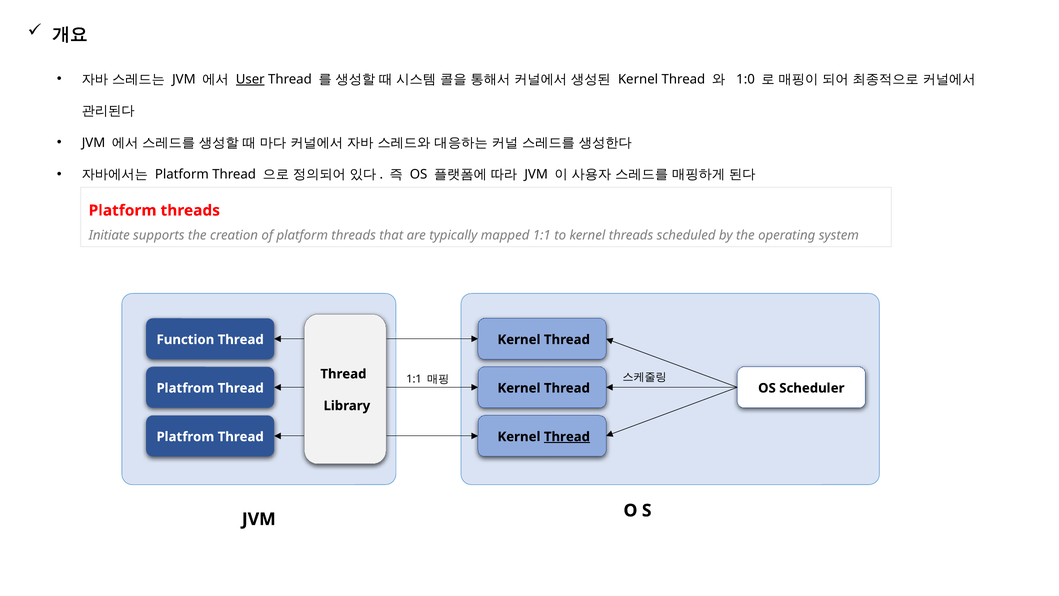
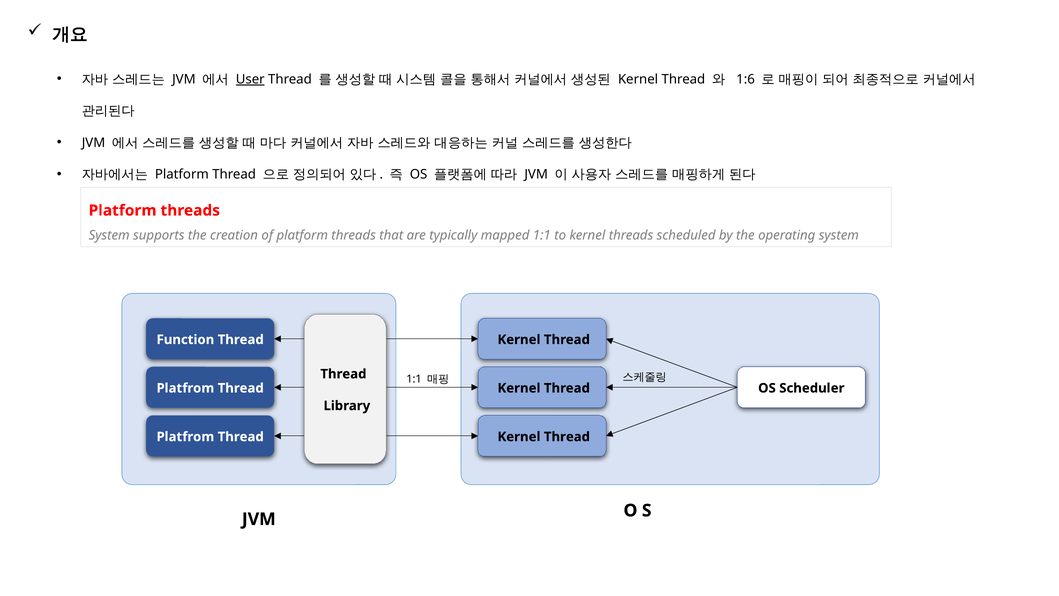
1:0: 1:0 -> 1:6
Initiate at (109, 235): Initiate -> System
Thread at (567, 437) underline: present -> none
